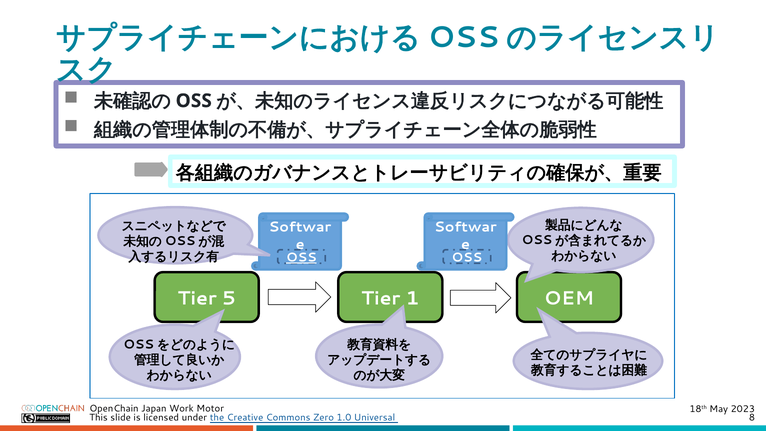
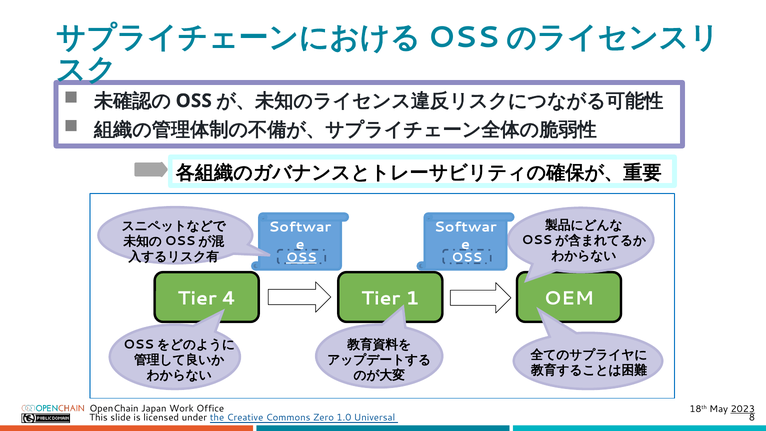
5: 5 -> 4
Motor: Motor -> Office
2023 underline: none -> present
